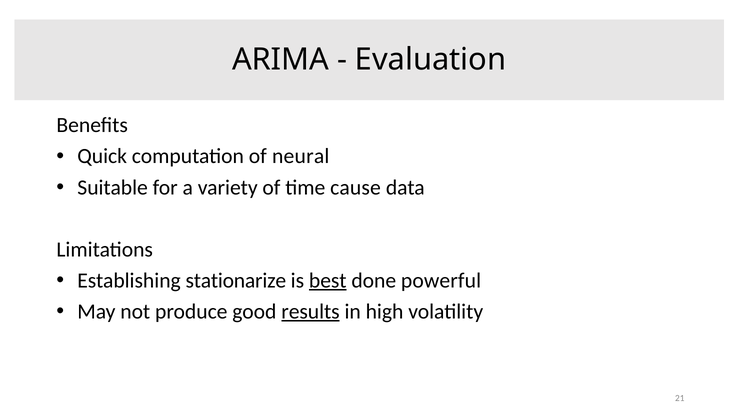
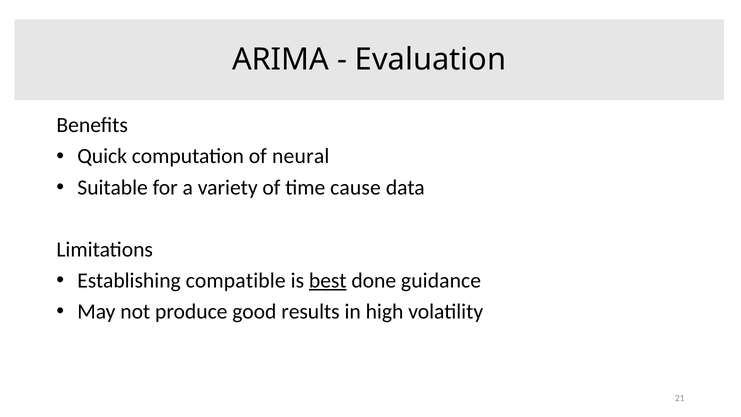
stationarize: stationarize -> compatible
powerful: powerful -> guidance
results underline: present -> none
